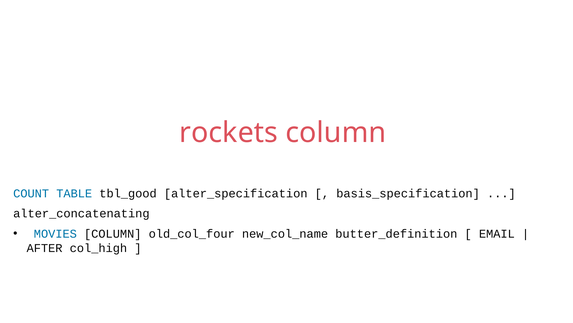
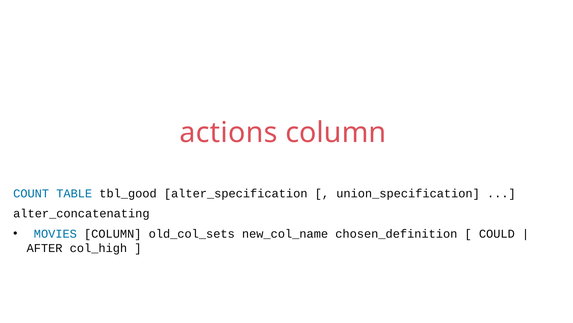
rockets: rockets -> actions
basis_specification: basis_specification -> union_specification
old_col_four: old_col_four -> old_col_sets
butter_definition: butter_definition -> chosen_definition
EMAIL: EMAIL -> COULD
